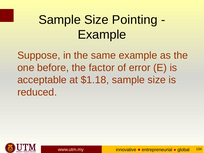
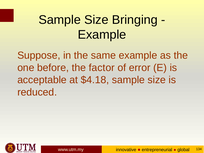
Pointing: Pointing -> Bringing
$1.18: $1.18 -> $4.18
